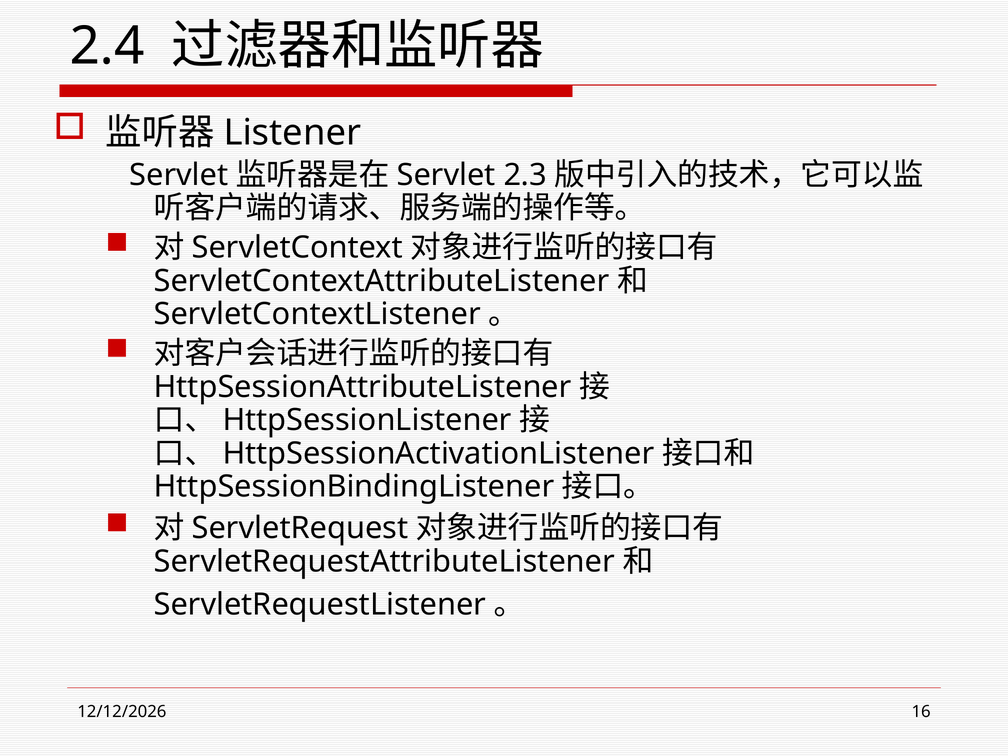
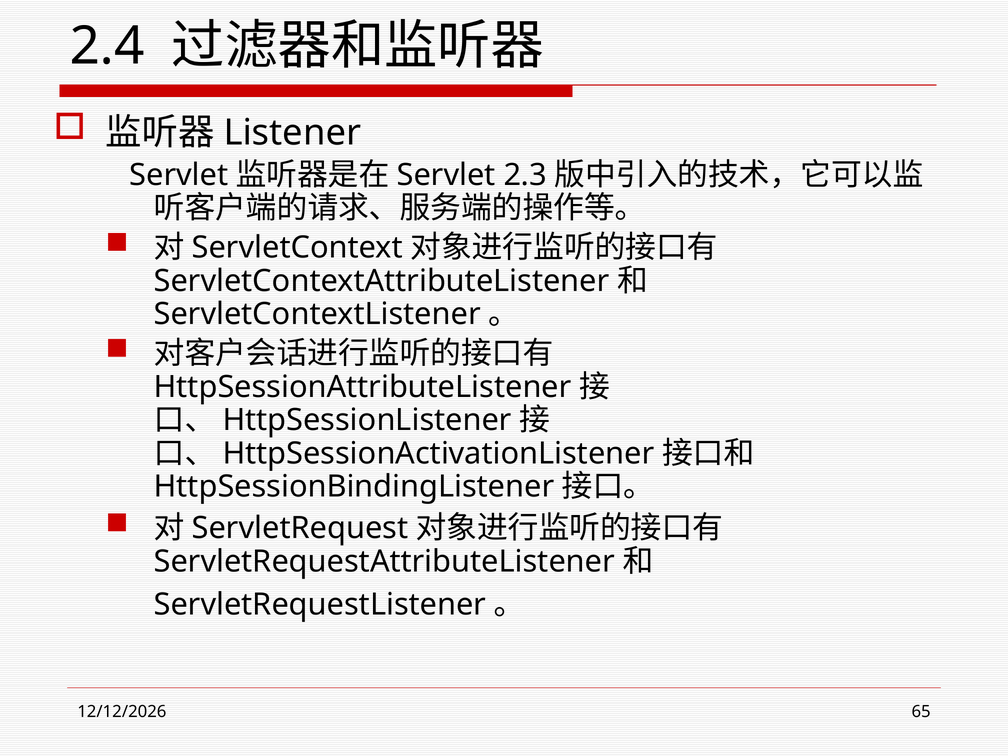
16: 16 -> 65
